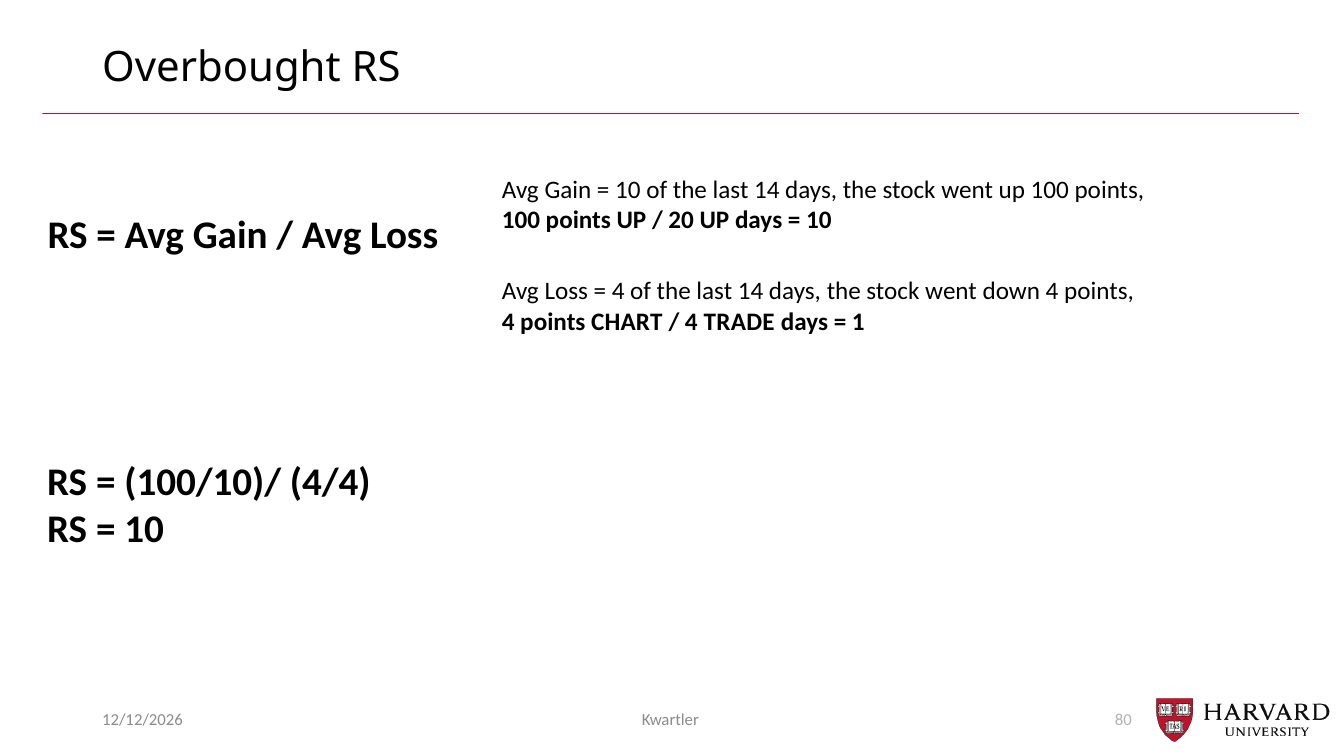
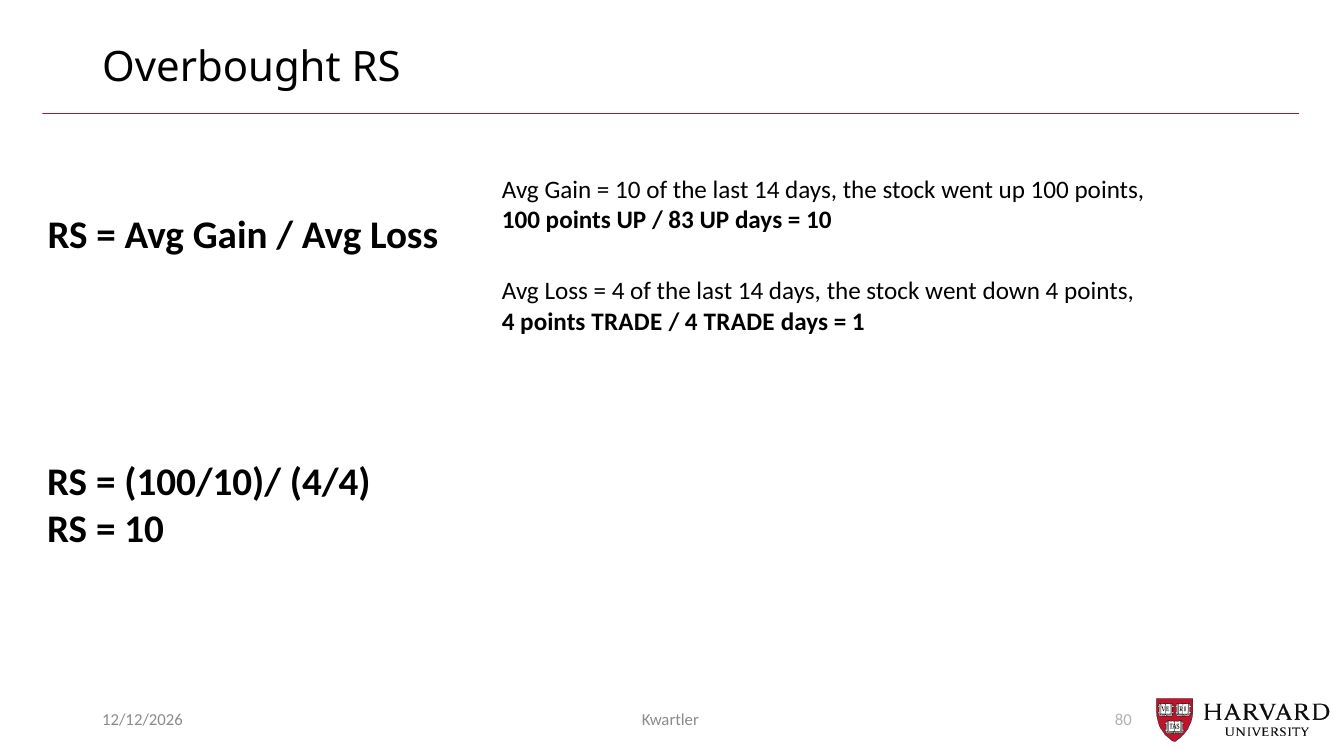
20: 20 -> 83
points CHART: CHART -> TRADE
